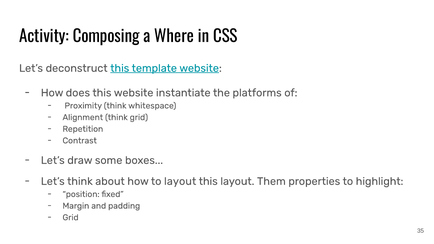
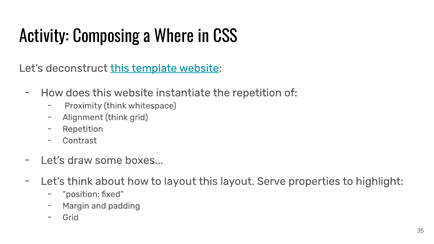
the platforms: platforms -> repetition
Them: Them -> Serve
